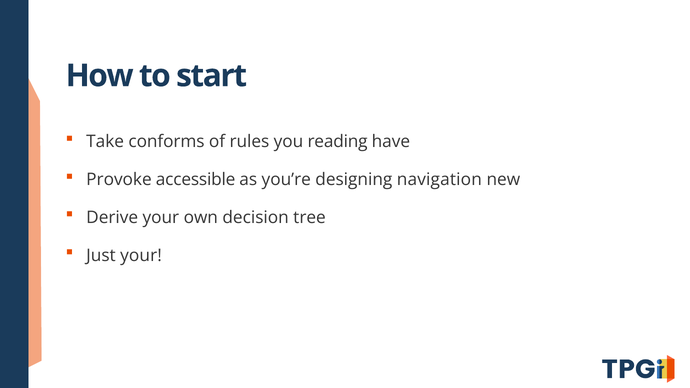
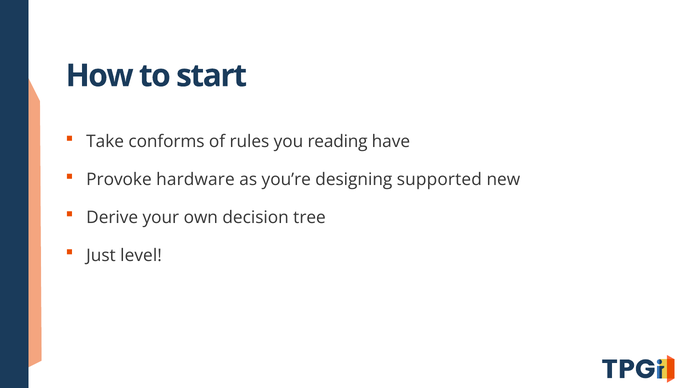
accessible: accessible -> hardware
navigation: navigation -> supported
Just your: your -> level
